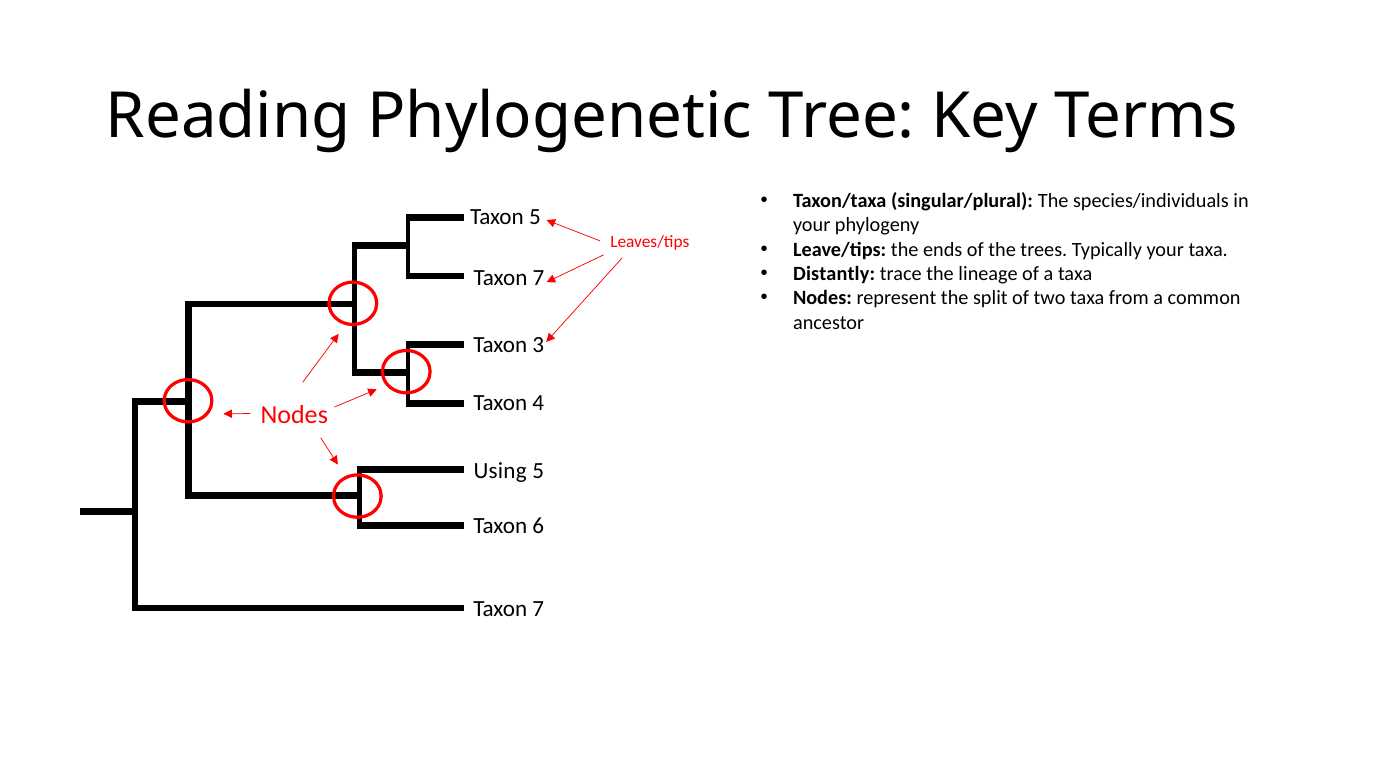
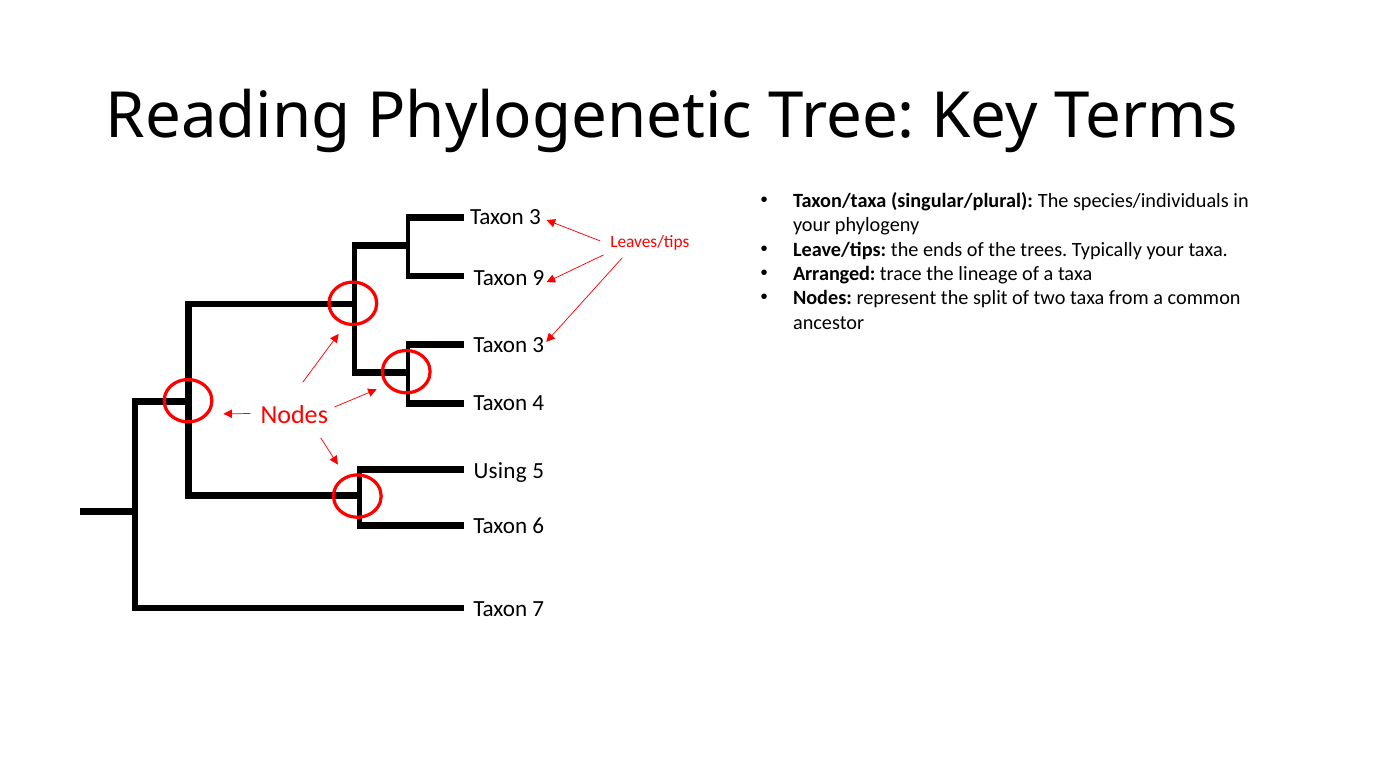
5 at (535, 217): 5 -> 3
Distantly: Distantly -> Arranged
7 at (538, 277): 7 -> 9
